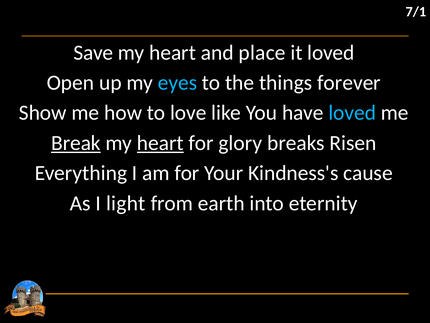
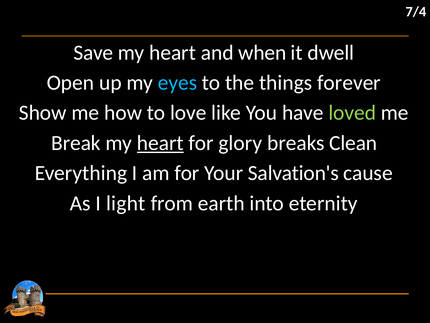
7/1: 7/1 -> 7/4
place: place -> when
it loved: loved -> dwell
loved at (352, 113) colour: light blue -> light green
Break underline: present -> none
Risen: Risen -> Clean
Kindness's: Kindness's -> Salvation's
